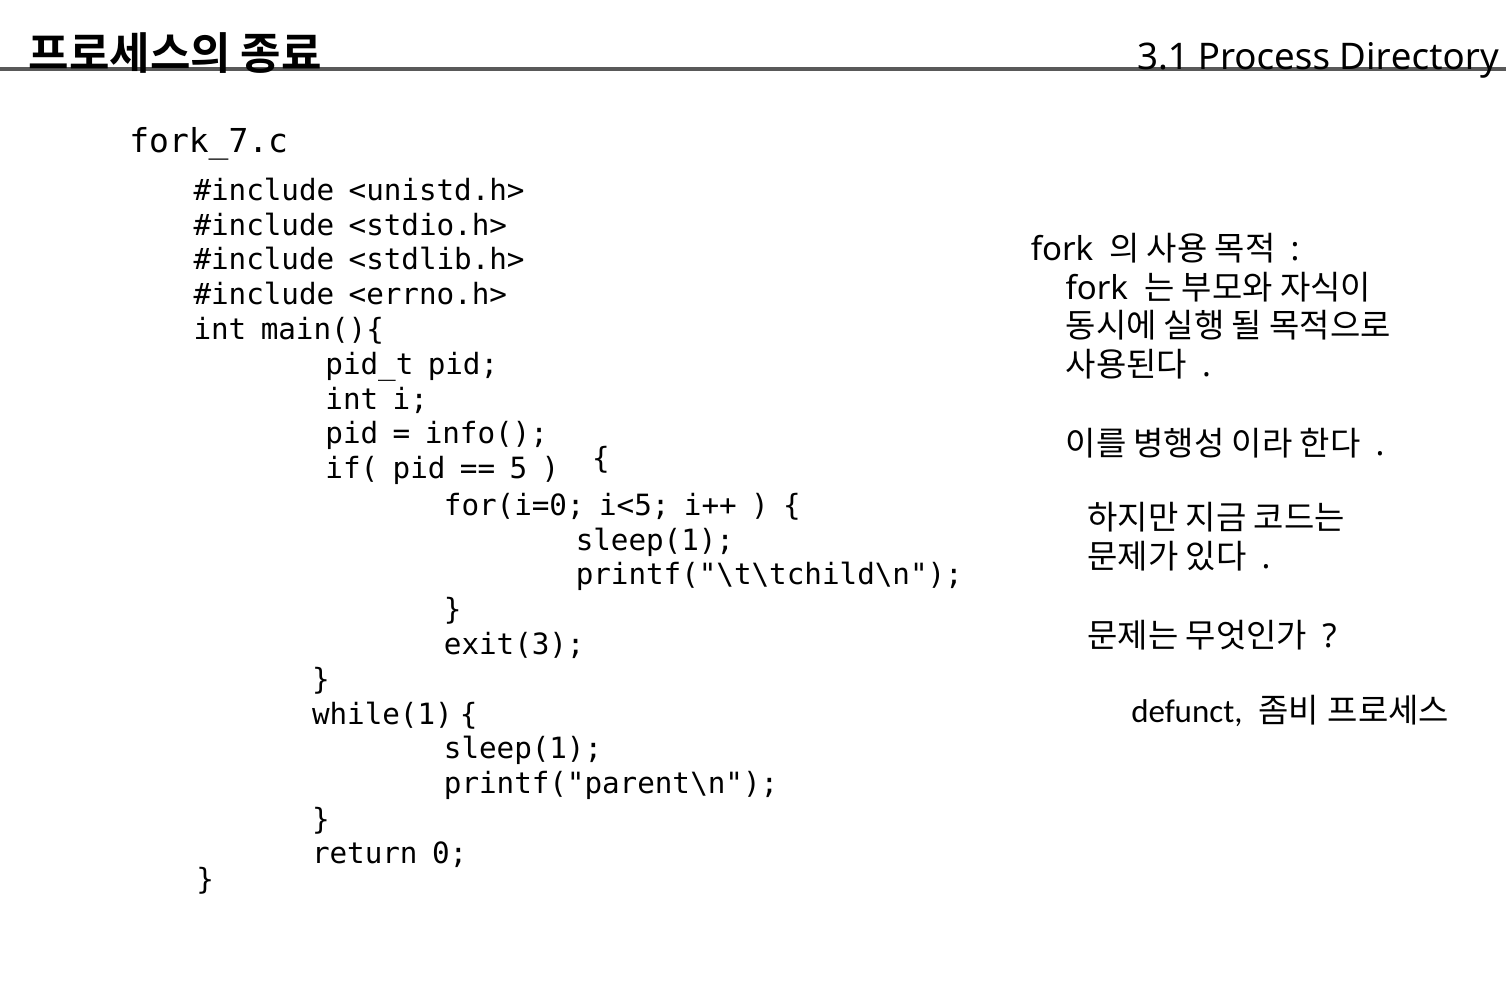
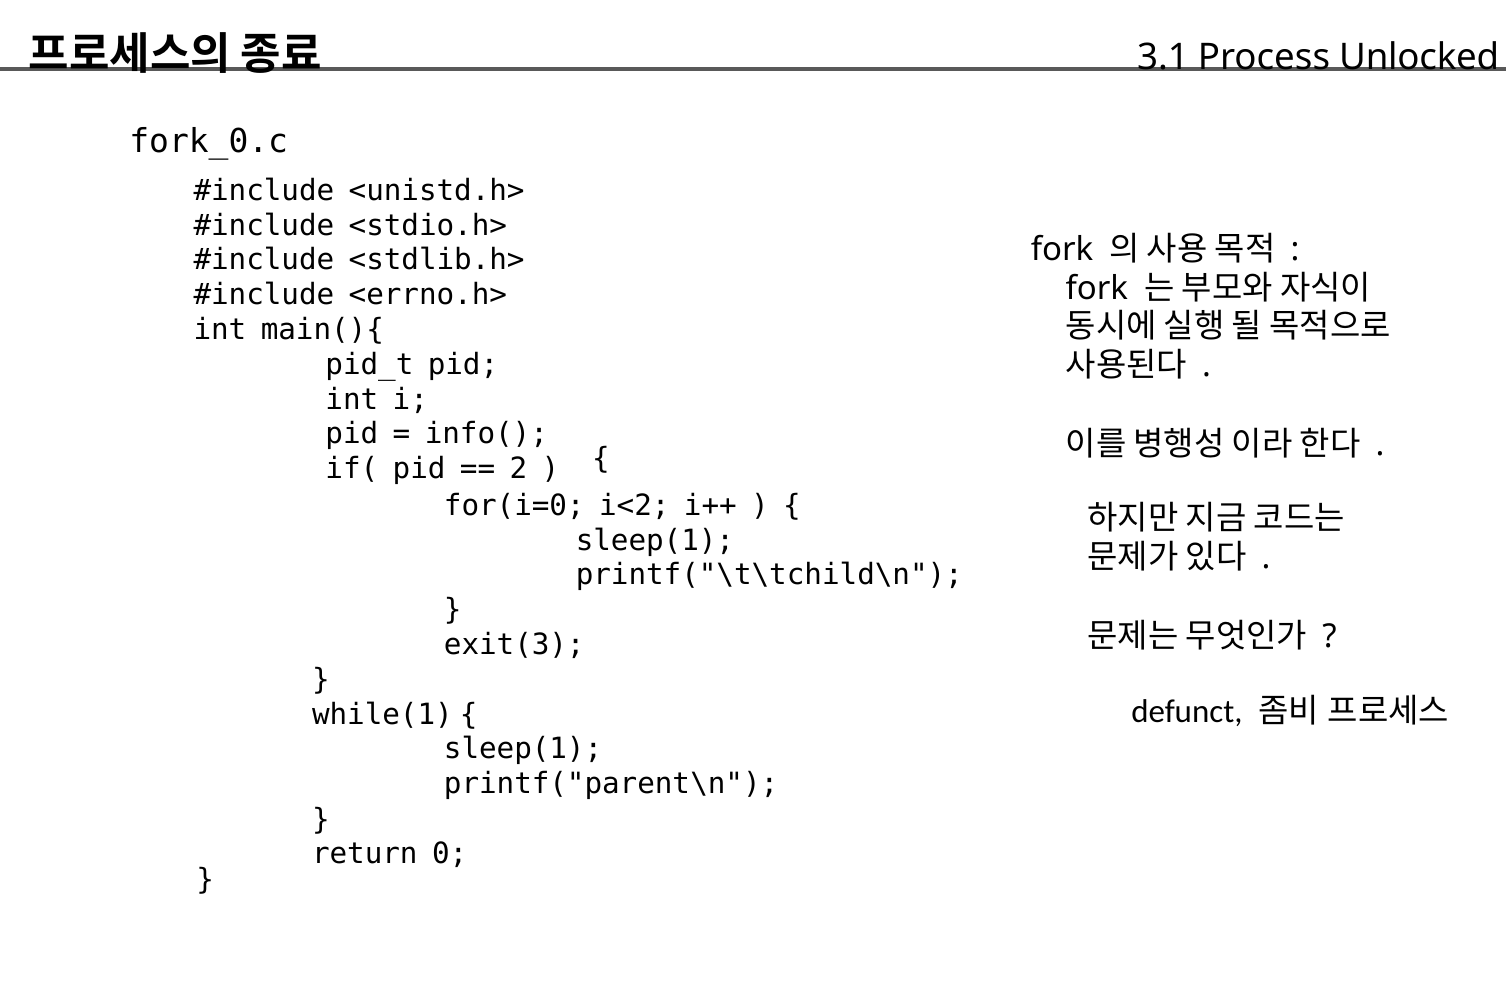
Directory: Directory -> Unlocked
fork_7.c: fork_7.c -> fork_0.c
5: 5 -> 2
i<5: i<5 -> i<2
